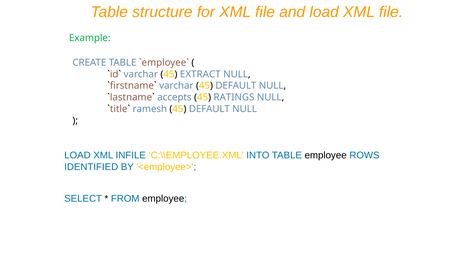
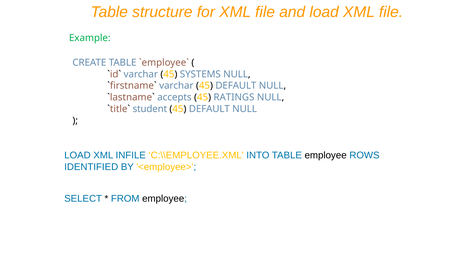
EXTRACT: EXTRACT -> SYSTEMS
ramesh: ramesh -> student
